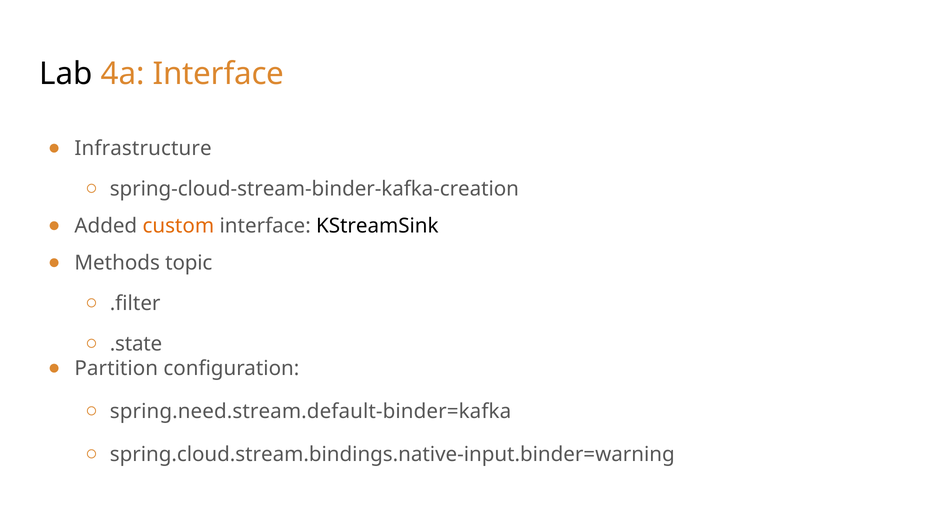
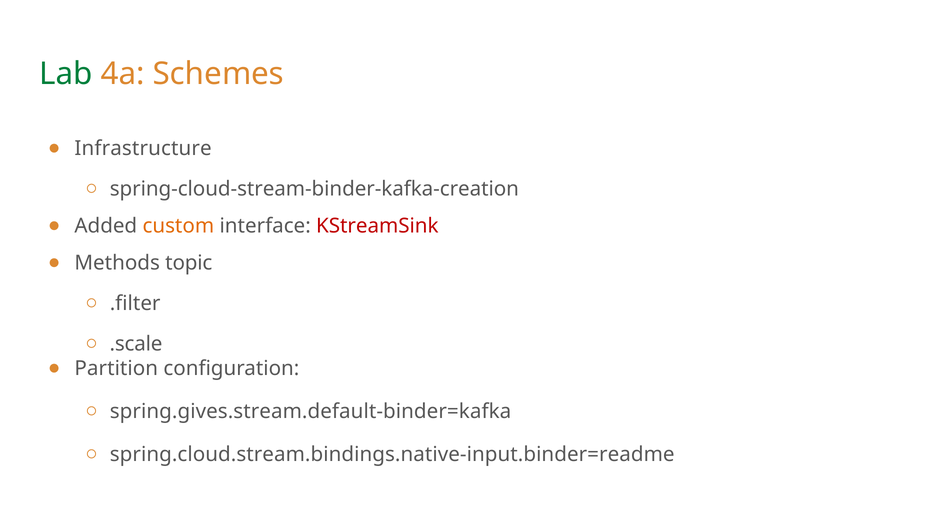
Lab colour: black -> green
4a Interface: Interface -> Schemes
KStreamSink colour: black -> red
.state: .state -> .scale
spring.need.stream.default-binder=kafka: spring.need.stream.default-binder=kafka -> spring.gives.stream.default-binder=kafka
spring.cloud.stream.bindings.native-input.binder=warning: spring.cloud.stream.bindings.native-input.binder=warning -> spring.cloud.stream.bindings.native-input.binder=readme
